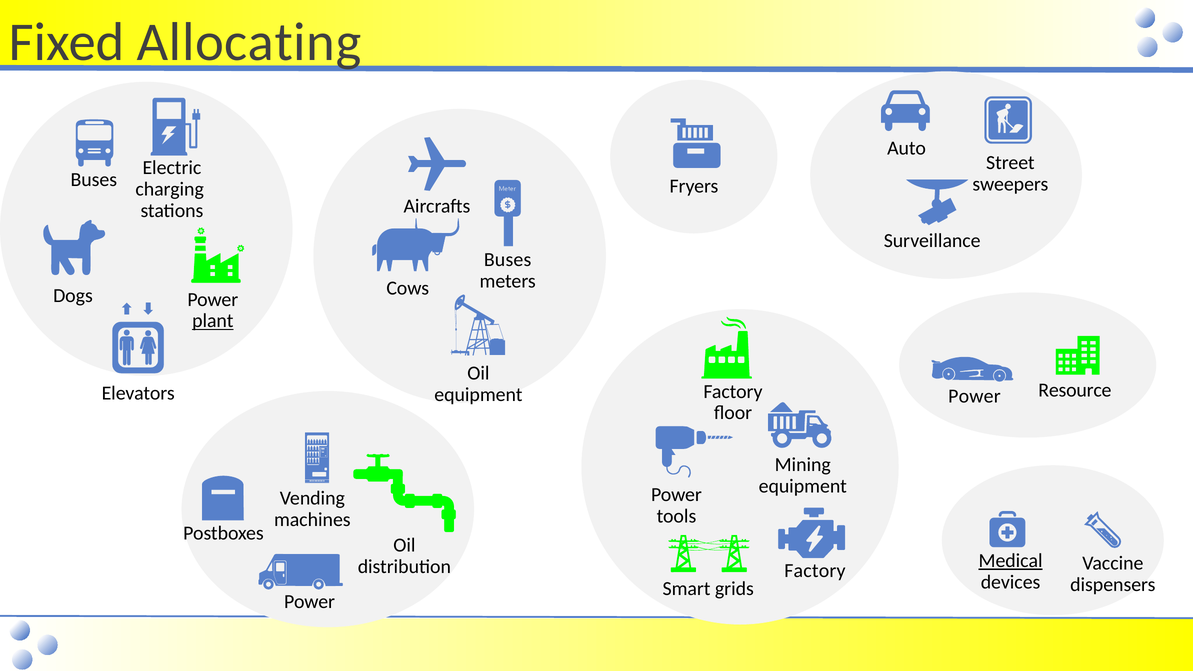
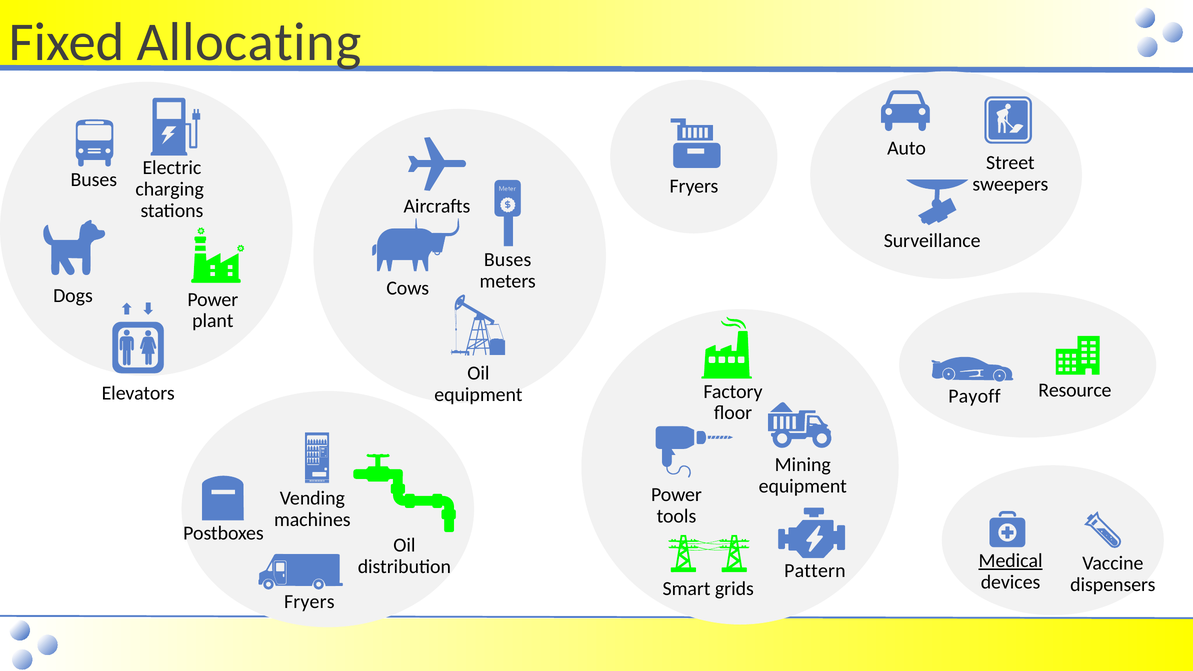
plant underline: present -> none
Power at (974, 396): Power -> Payoff
Factory at (815, 571): Factory -> Pattern
Power at (309, 602): Power -> Fryers
